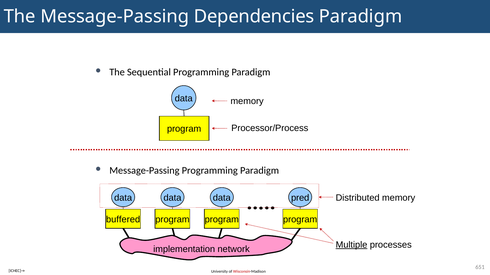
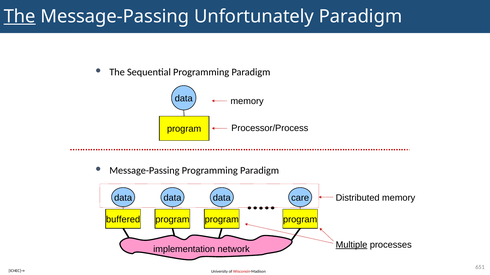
The at (20, 16) underline: none -> present
Dependencies: Dependencies -> Unfortunately
pred: pred -> care
